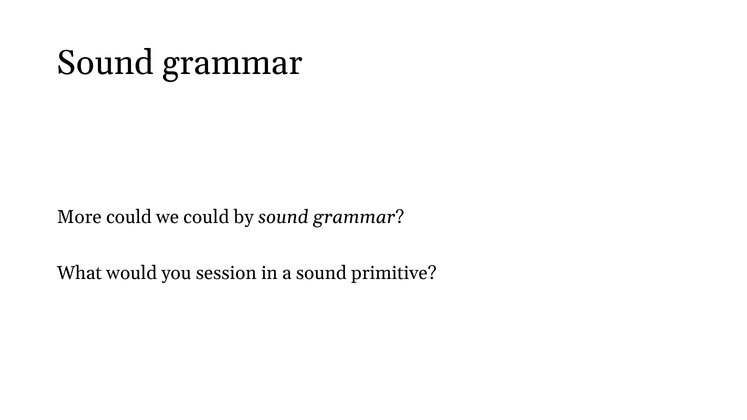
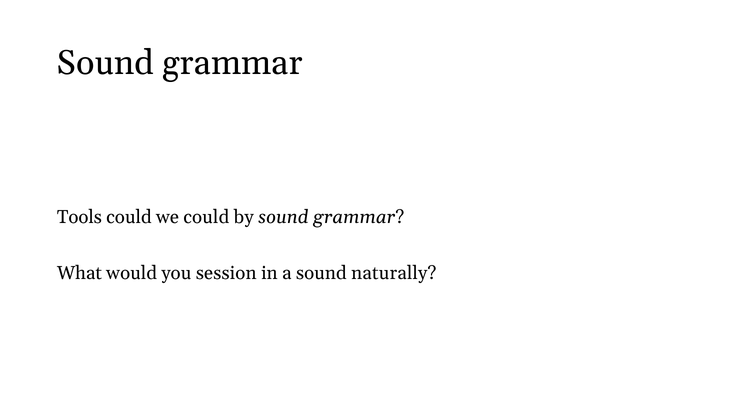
More: More -> Tools
primitive: primitive -> naturally
